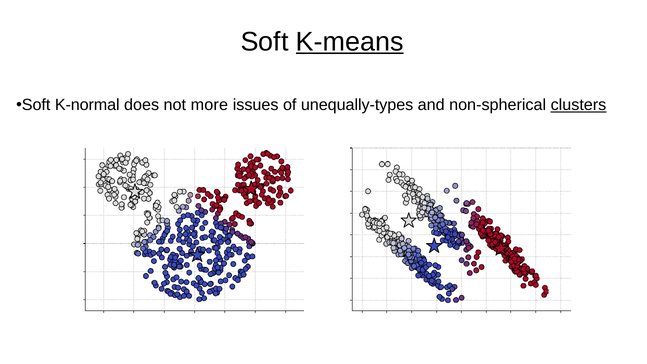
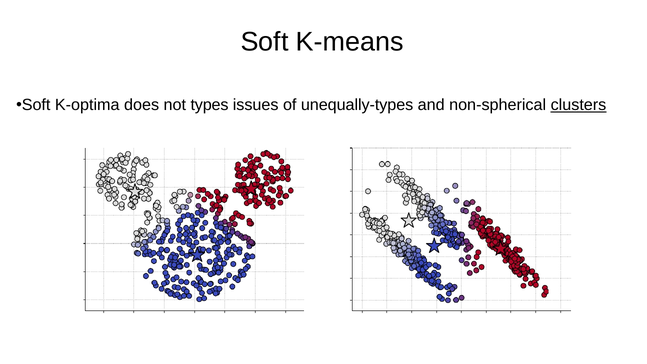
K-means underline: present -> none
K-normal: K-normal -> K-optima
more: more -> types
